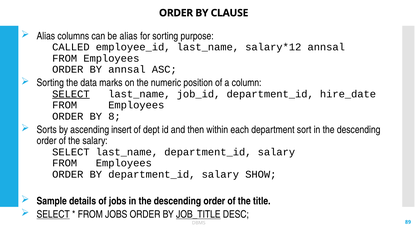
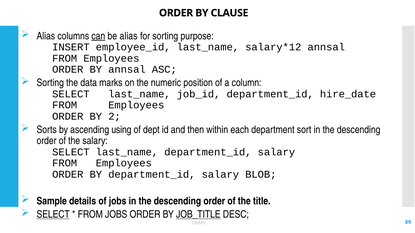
can underline: none -> present
CALLED: CALLED -> INSERT
SELECT at (71, 94) underline: present -> none
8: 8 -> 2
insert: insert -> using
SHOW: SHOW -> BLOB
